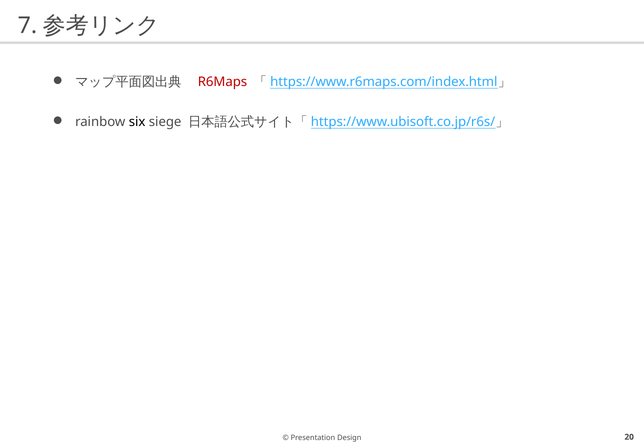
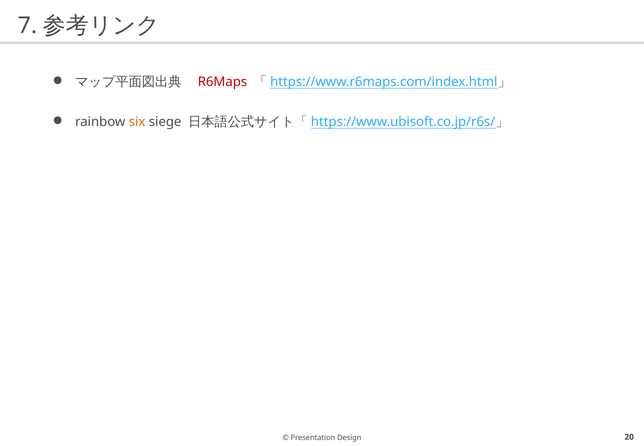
six colour: black -> orange
